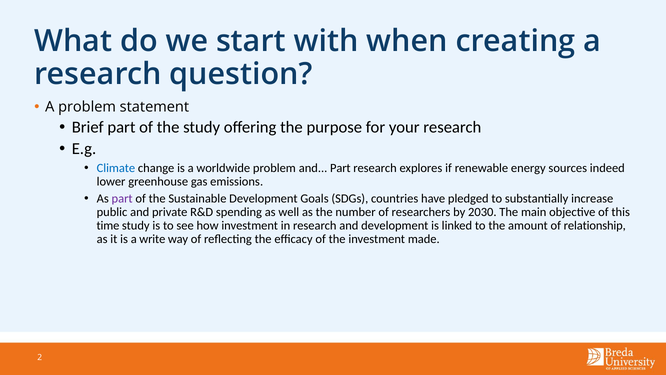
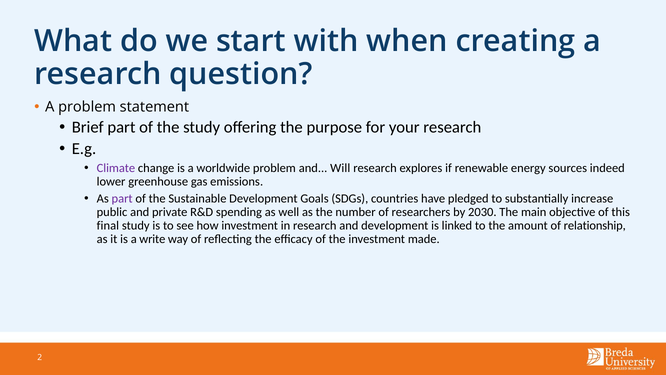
Climate colour: blue -> purple
and Part: Part -> Will
time: time -> final
